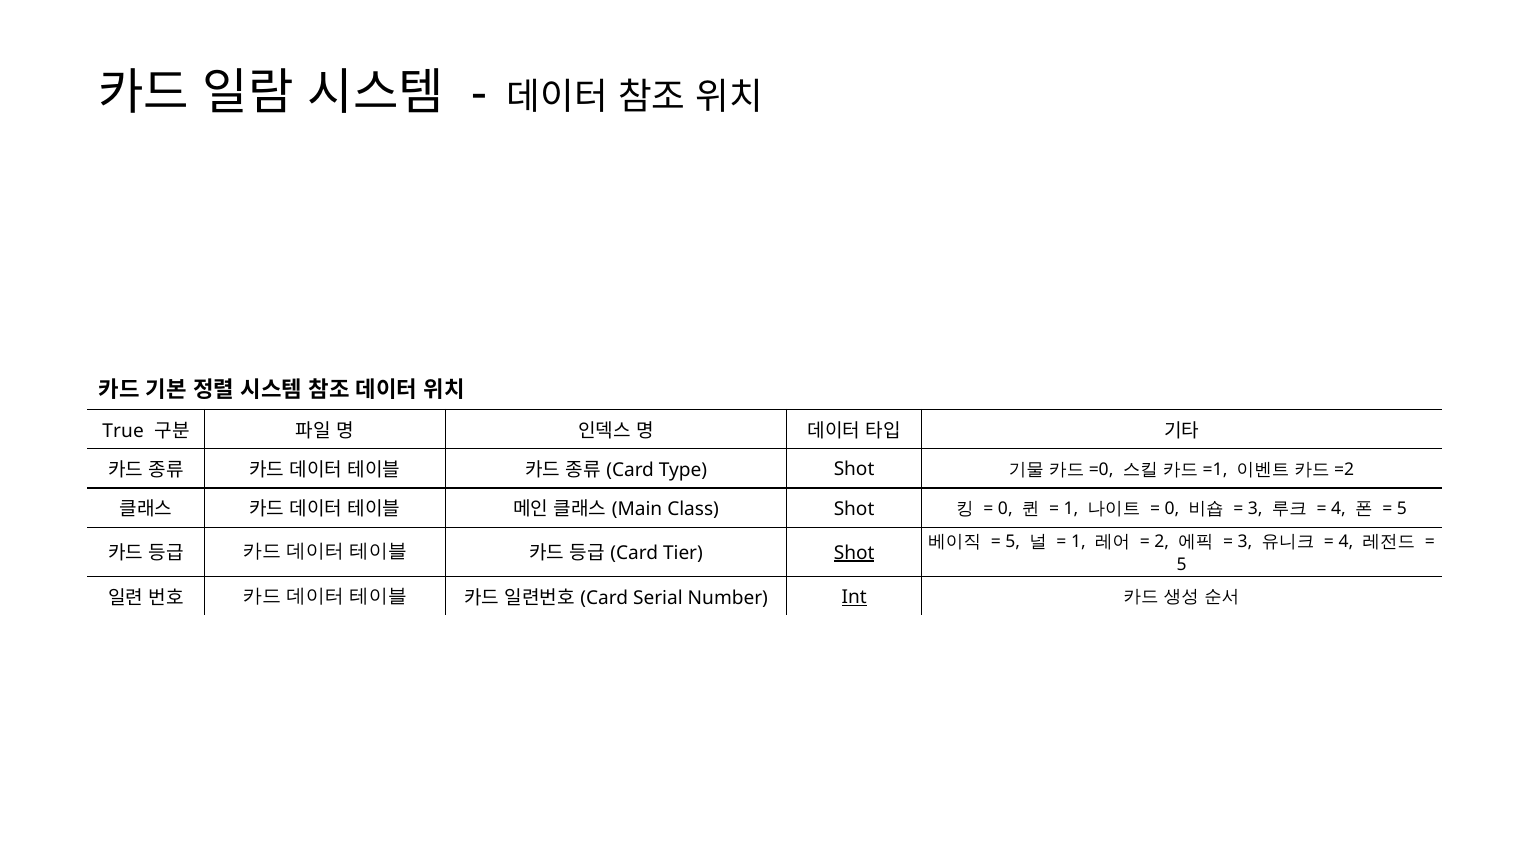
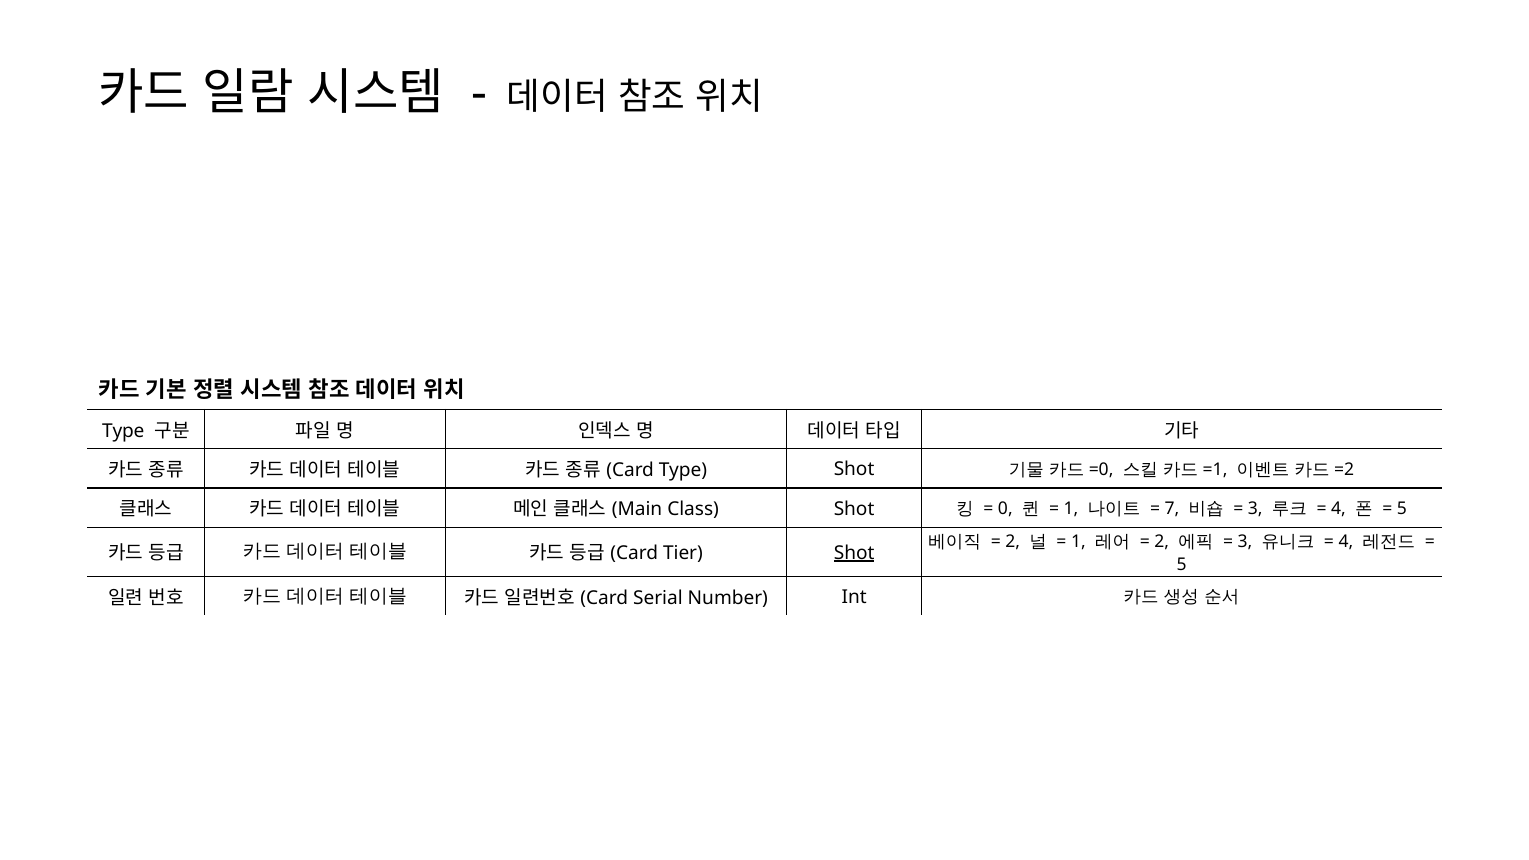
True at (123, 431): True -> Type
0 at (1172, 509): 0 -> 7
5 at (1013, 541): 5 -> 2
Int underline: present -> none
